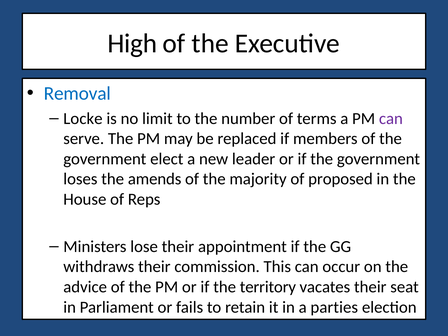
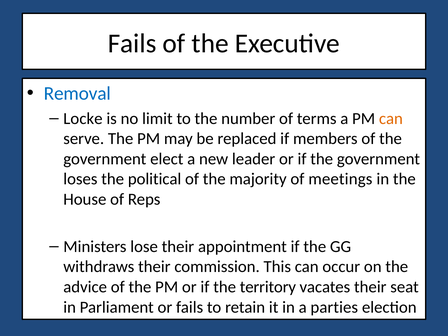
High at (132, 43): High -> Fails
can at (391, 119) colour: purple -> orange
amends: amends -> political
proposed: proposed -> meetings
